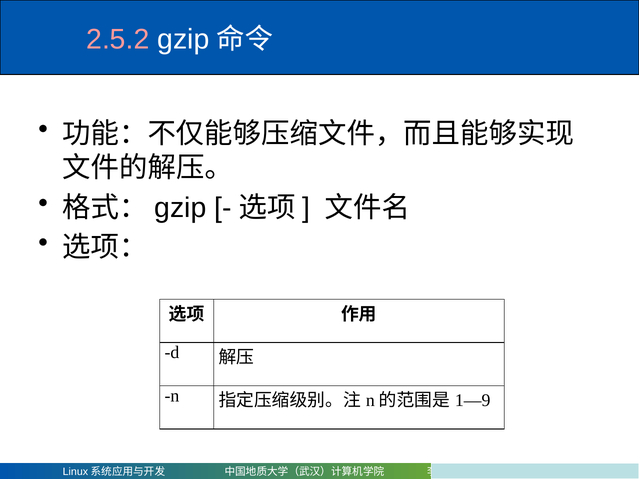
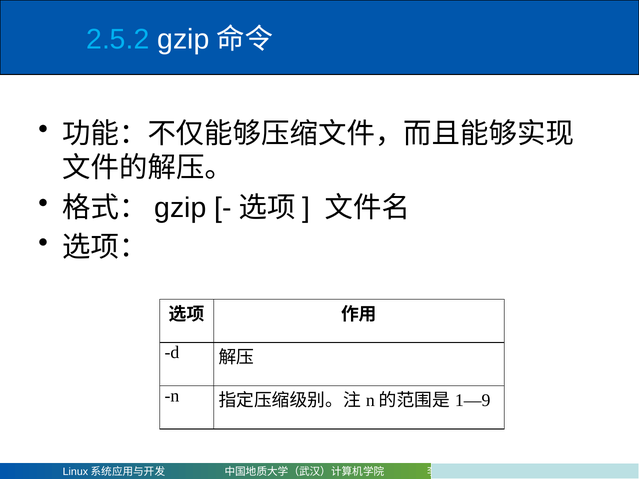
2.5.2 colour: pink -> light blue
